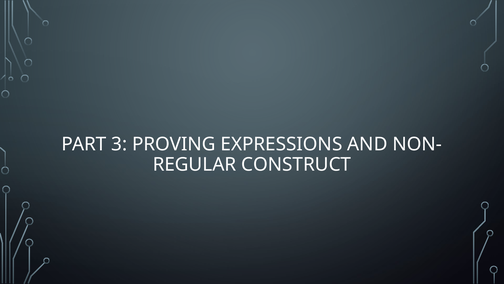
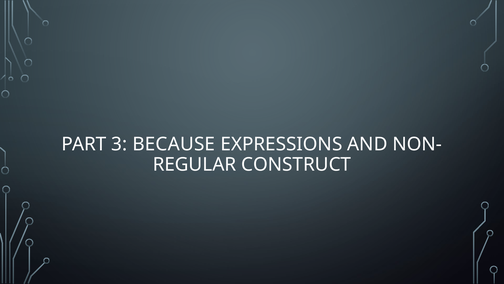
PROVING: PROVING -> BECAUSE
